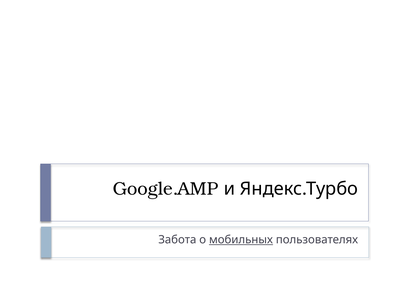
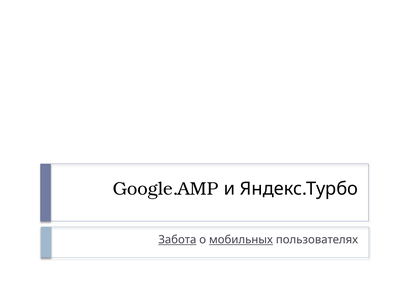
Забота underline: none -> present
